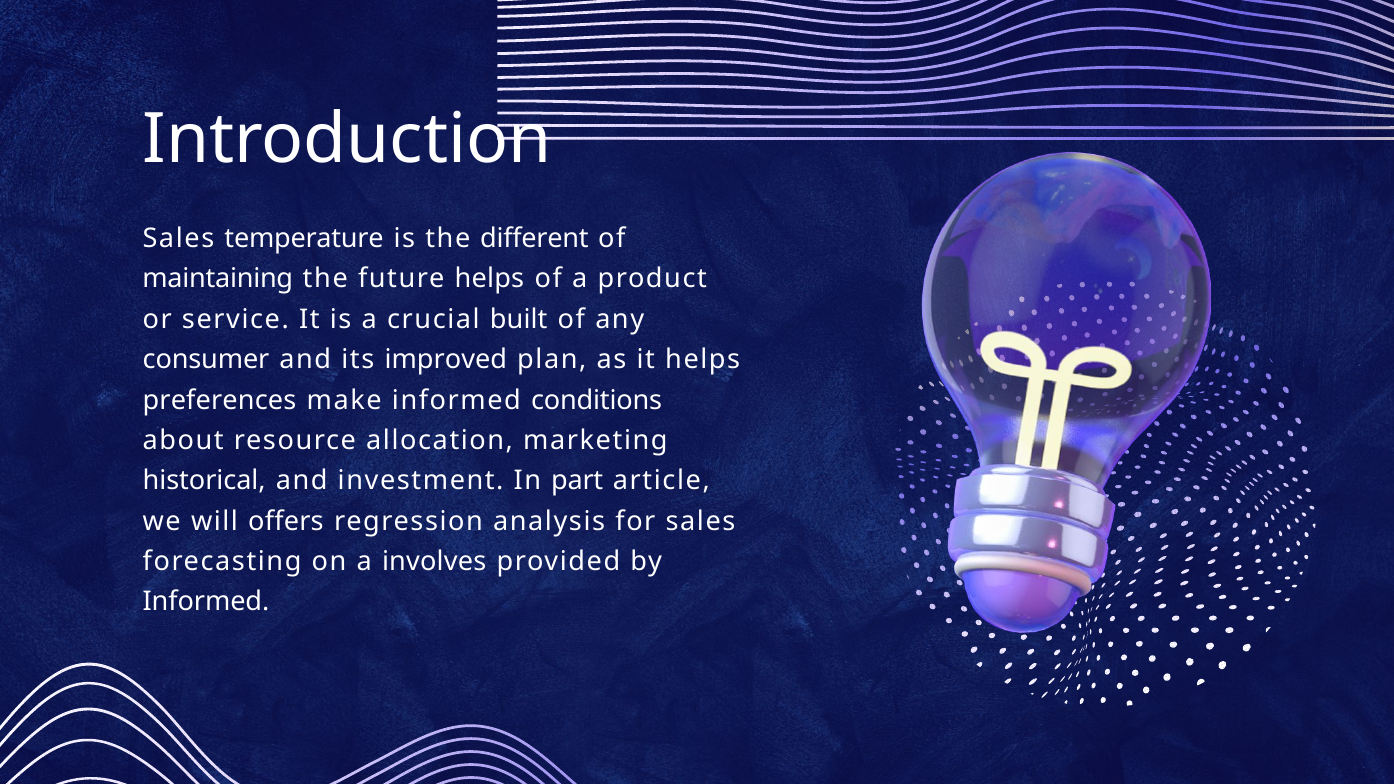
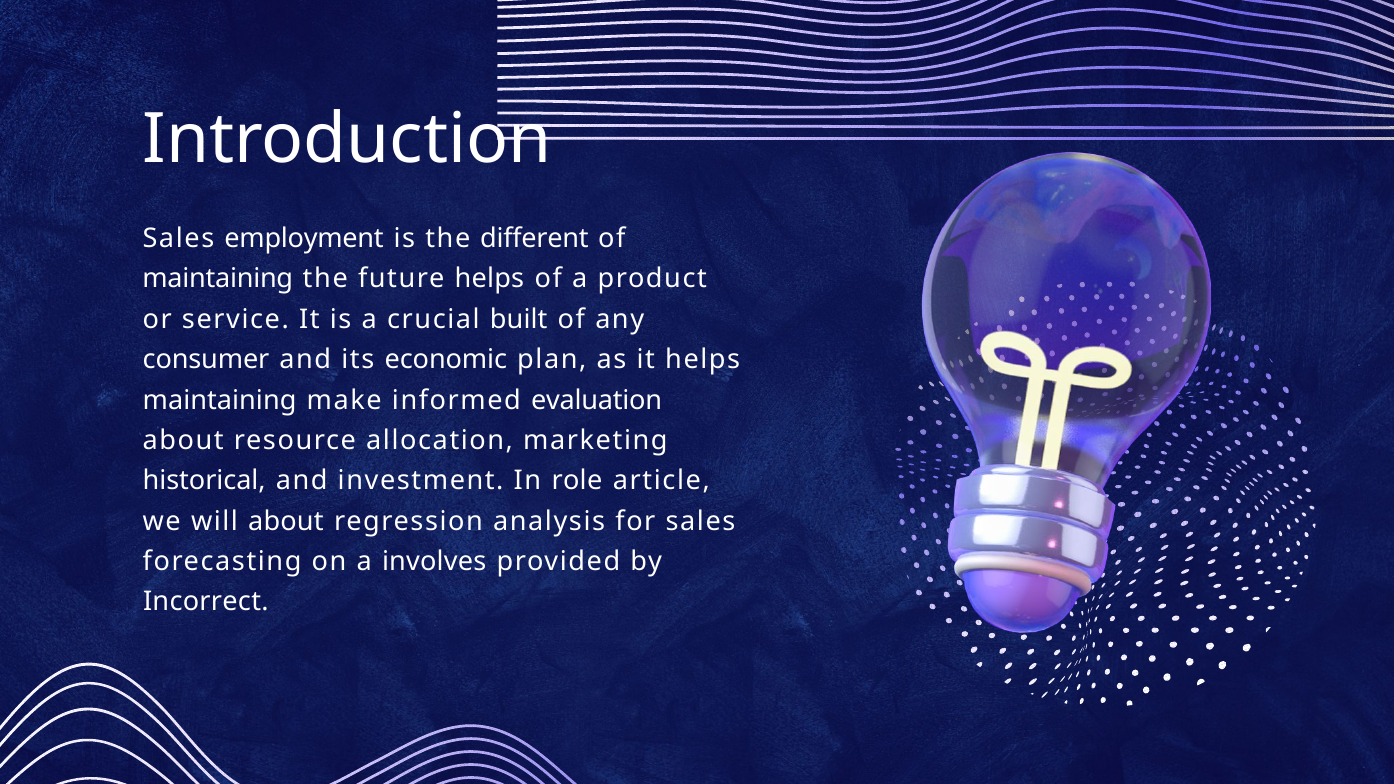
temperature: temperature -> employment
improved: improved -> economic
preferences at (220, 400): preferences -> maintaining
conditions: conditions -> evaluation
part: part -> role
will offers: offers -> about
Informed at (206, 602): Informed -> Incorrect
